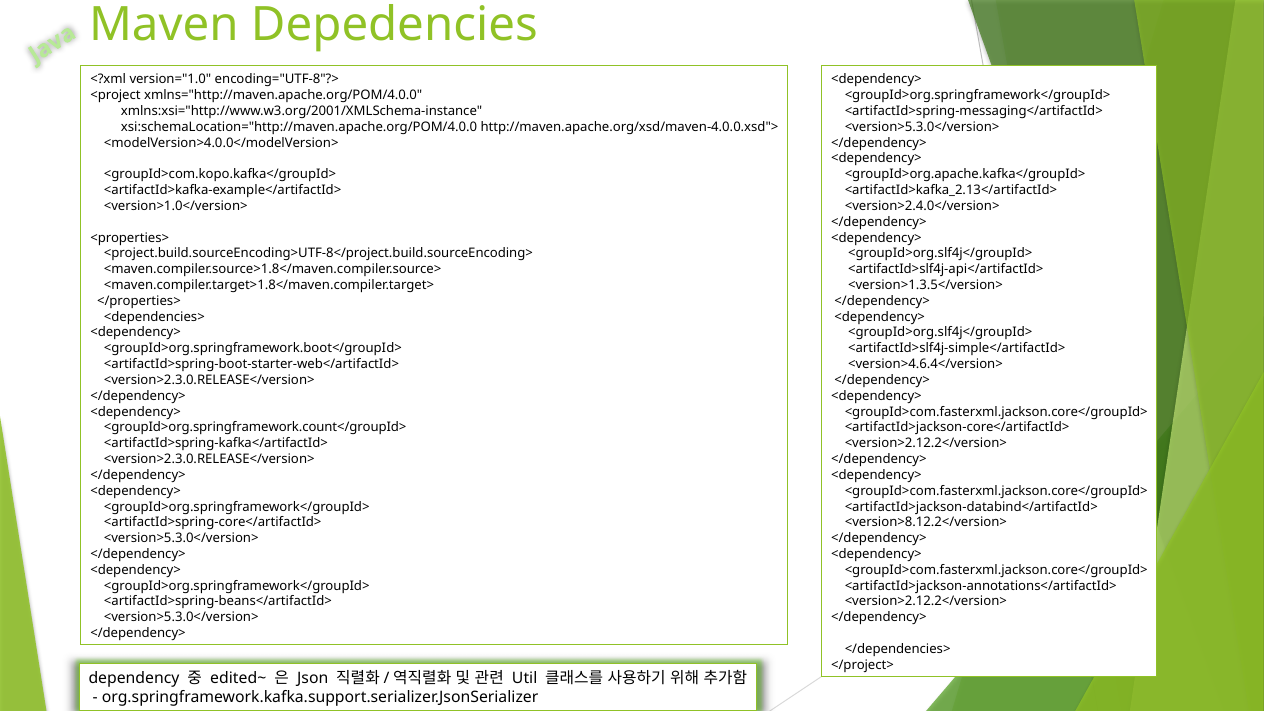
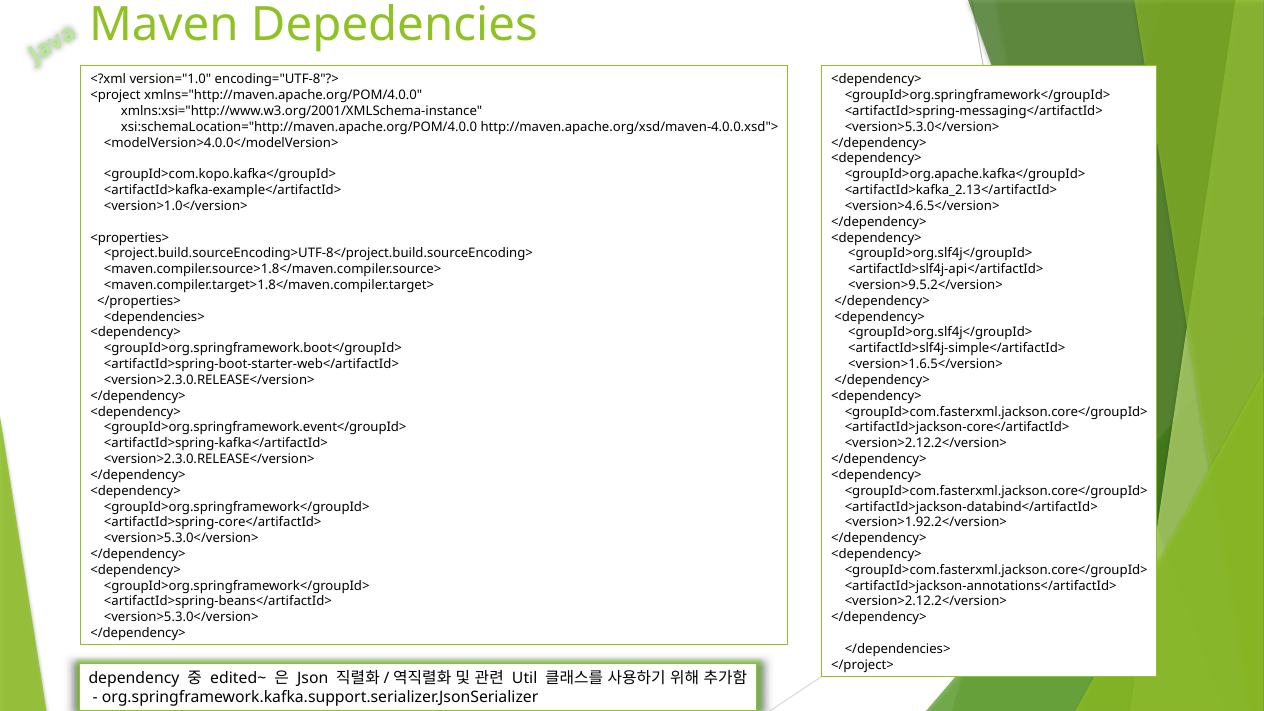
<version>2.4.0</version>: <version>2.4.0</version> -> <version>4.6.5</version>
<version>1.3.5</version>: <version>1.3.5</version> -> <version>9.5.2</version>
<version>4.6.4</version>: <version>4.6.4</version> -> <version>1.6.5</version>
<groupId>org.springframework.count</groupId>: <groupId>org.springframework.count</groupId> -> <groupId>org.springframework.event</groupId>
<version>8.12.2</version>: <version>8.12.2</version> -> <version>1.92.2</version>
